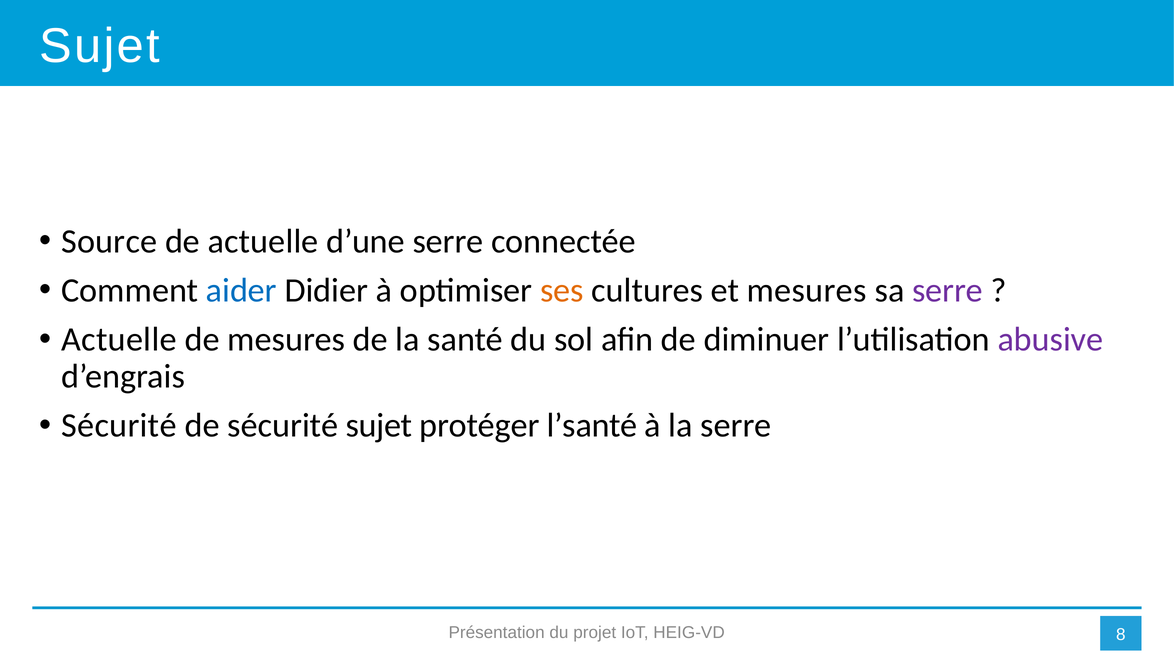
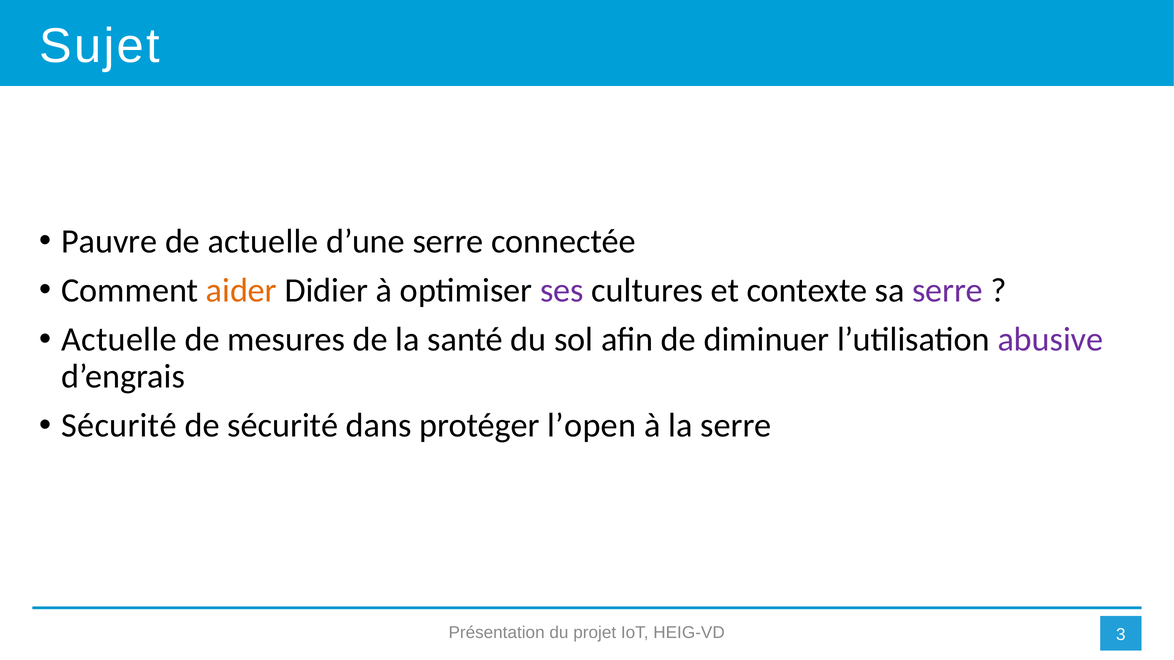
Source: Source -> Pauvre
aider colour: blue -> orange
ses colour: orange -> purple
et mesures: mesures -> contexte
sécurité sujet: sujet -> dans
l’santé: l’santé -> l’open
8: 8 -> 3
